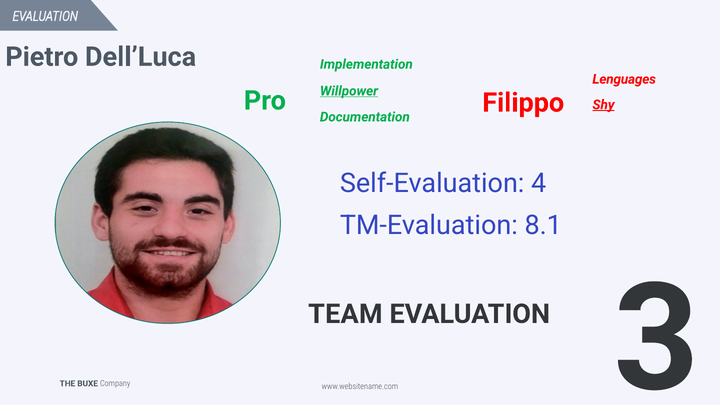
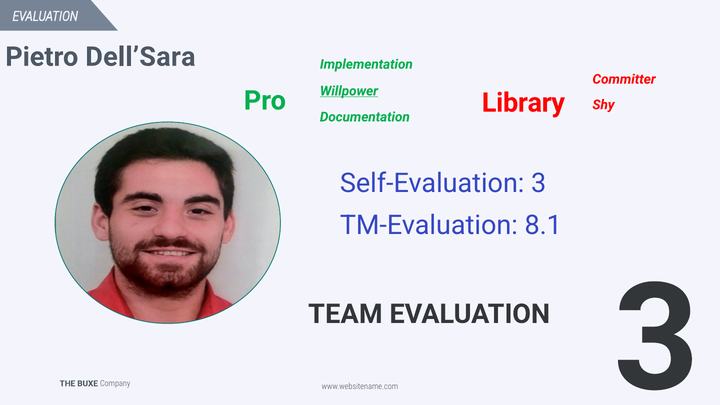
Dell’Luca: Dell’Luca -> Dell’Sara
Lenguages: Lenguages -> Committer
Filippo: Filippo -> Library
Shy underline: present -> none
Self-Evaluation 4: 4 -> 3
